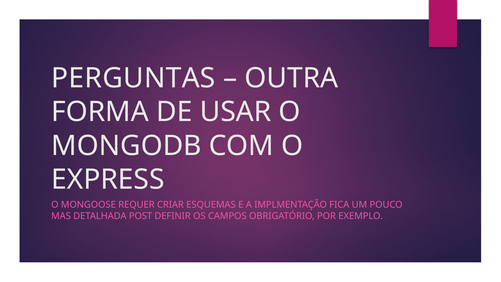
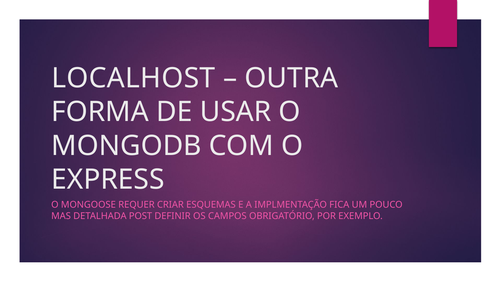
PERGUNTAS: PERGUNTAS -> LOCALHOST
